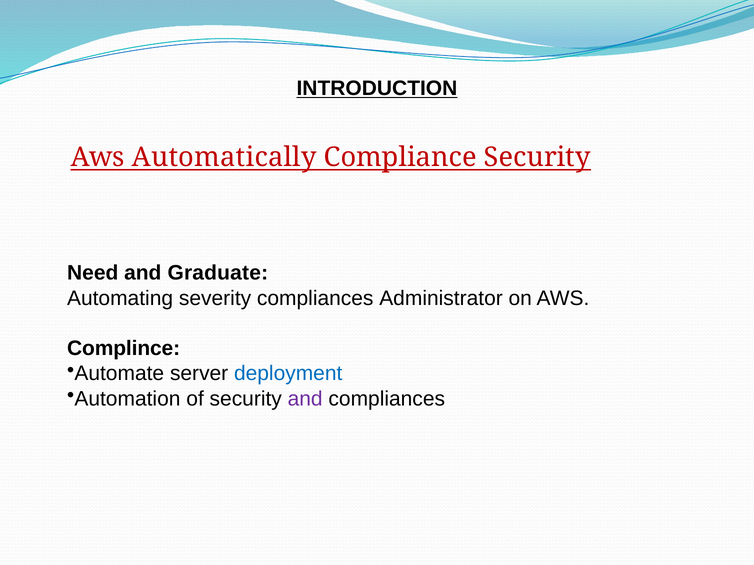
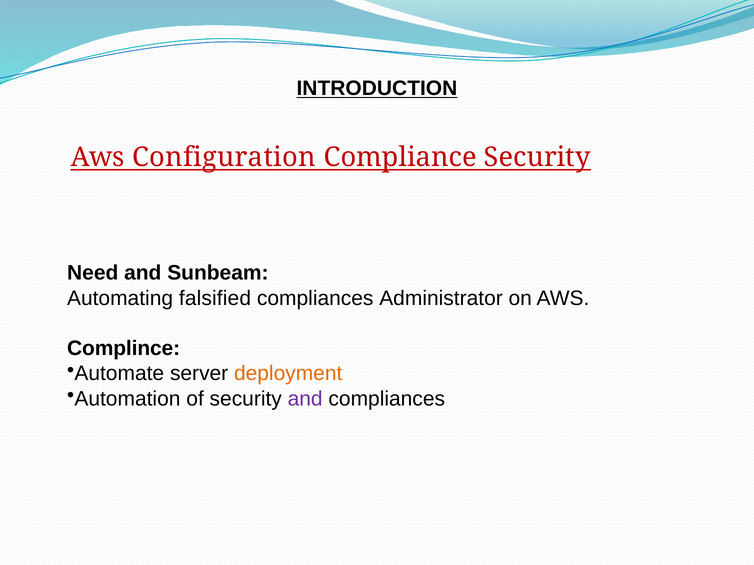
Automatically: Automatically -> Configuration
Graduate: Graduate -> Sunbeam
severity: severity -> falsified
deployment colour: blue -> orange
